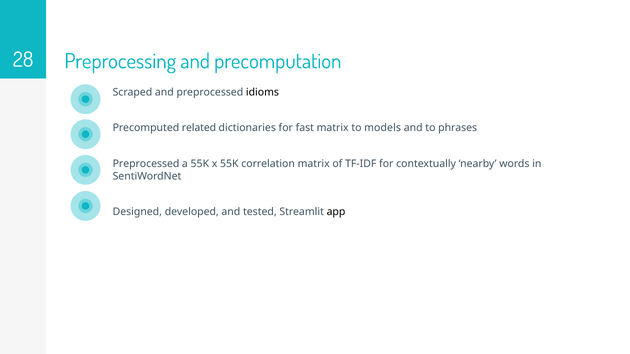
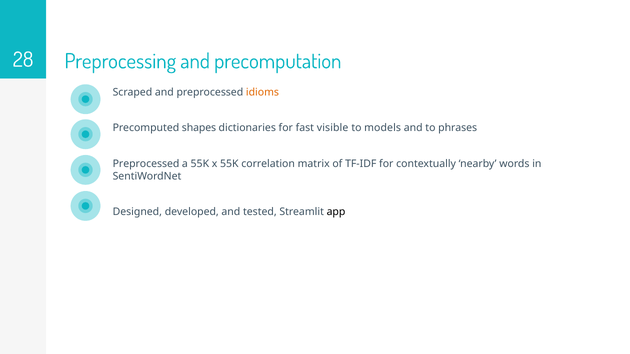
idioms colour: black -> orange
related: related -> shapes
fast matrix: matrix -> visible
